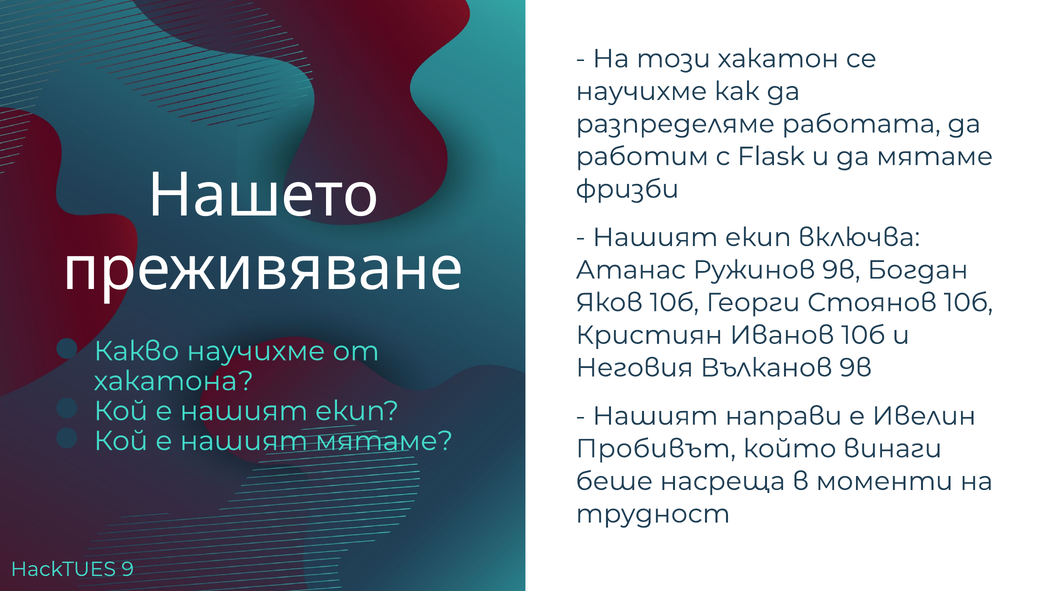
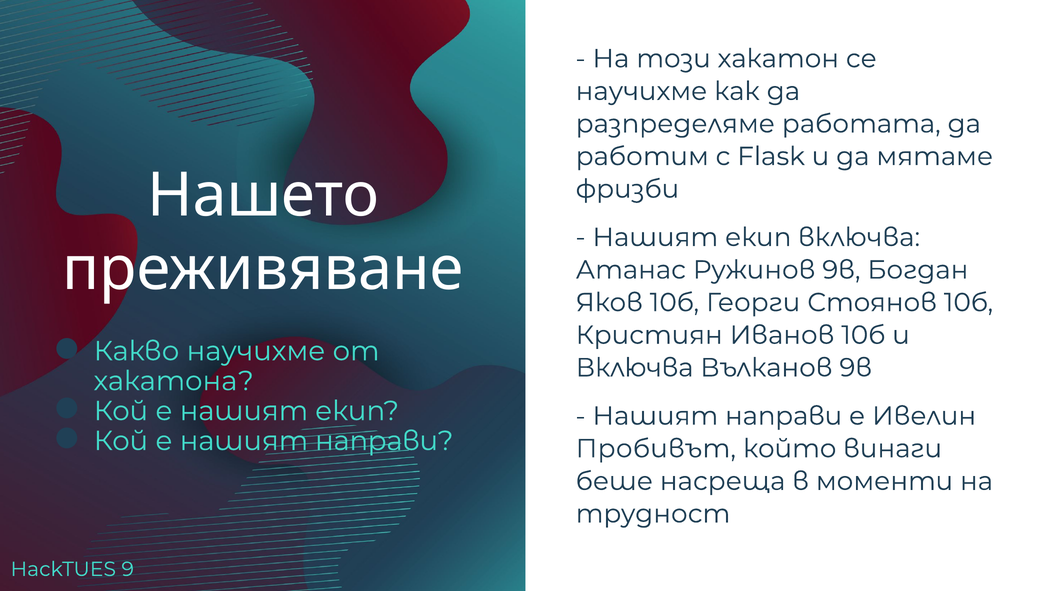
Неговия at (635, 368): Неговия -> Включва
е нашият мятаме: мятаме -> направи
